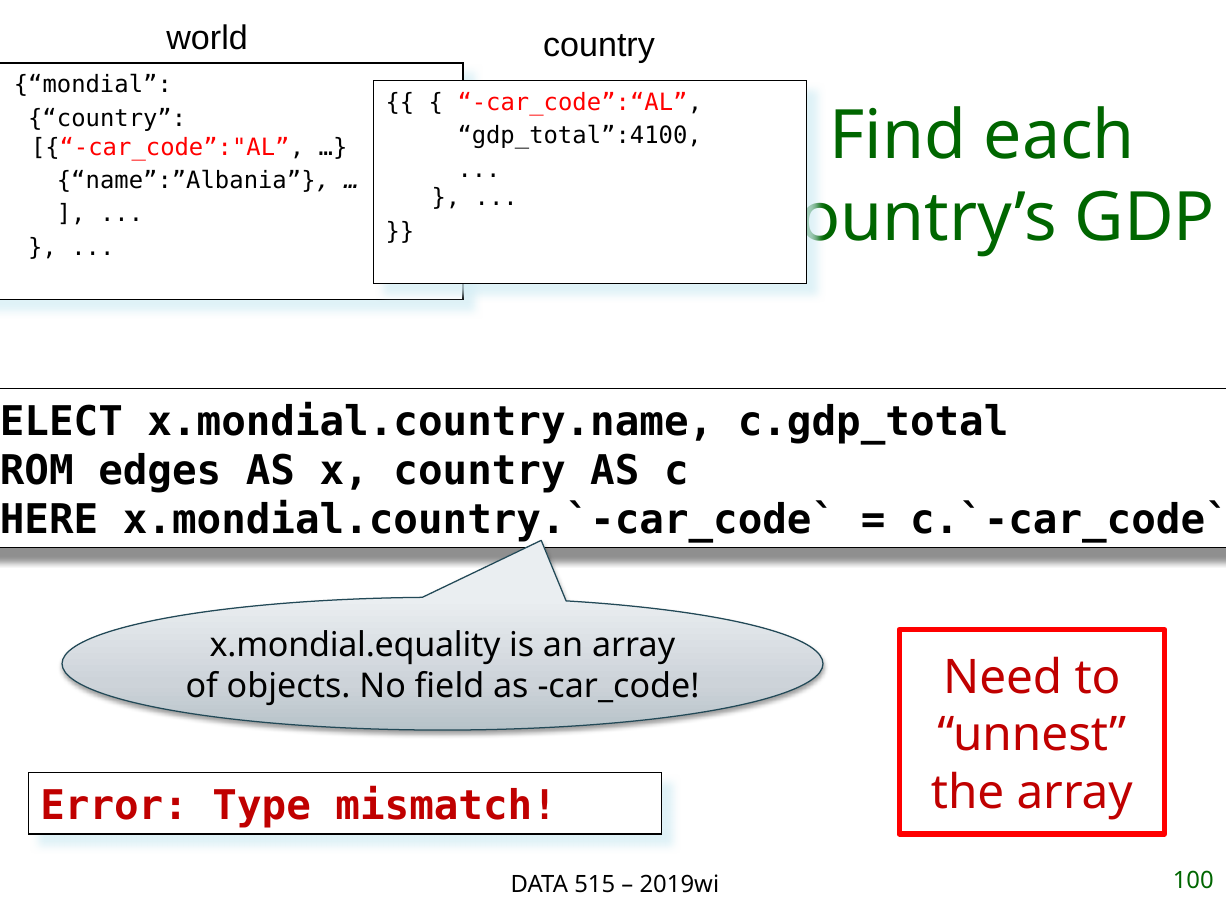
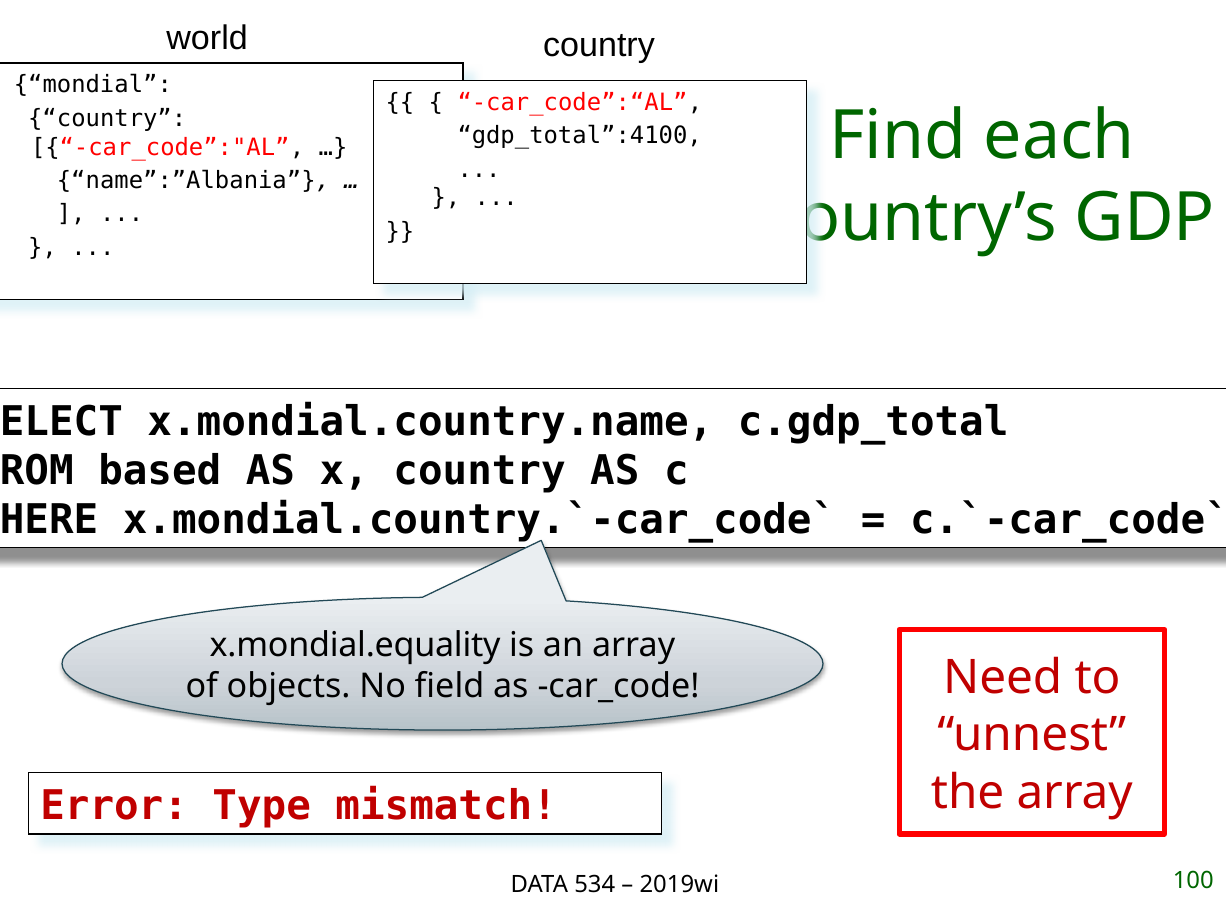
edges: edges -> based
515: 515 -> 534
